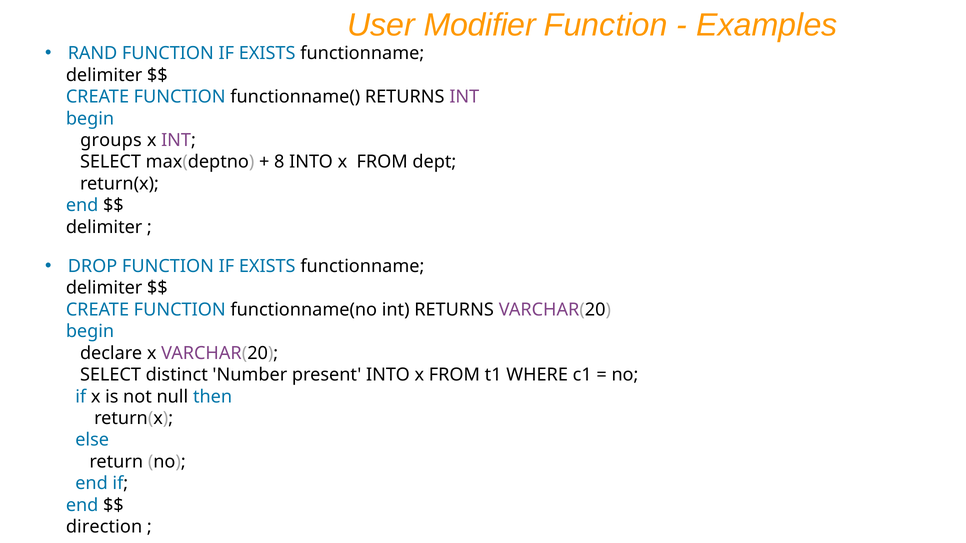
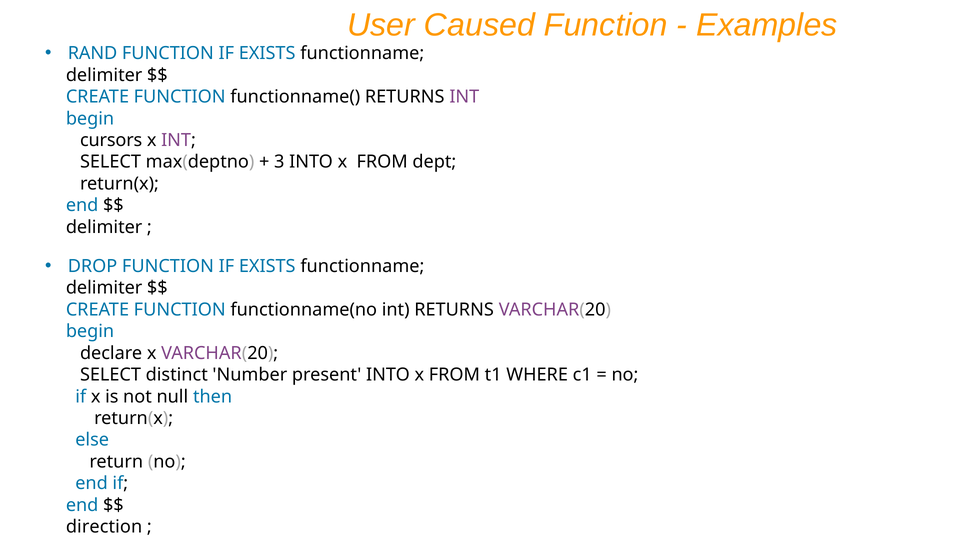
Modifier: Modifier -> Caused
groups: groups -> cursors
8: 8 -> 3
